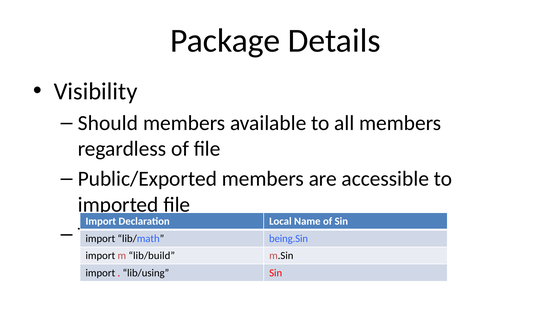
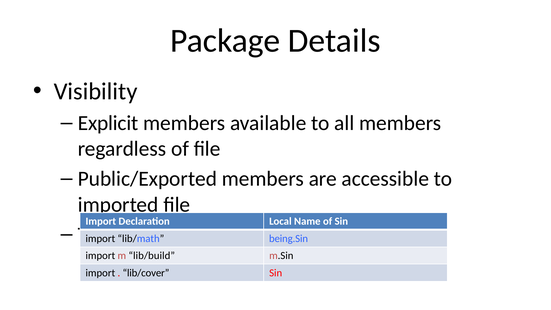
Should: Should -> Explicit
lib/using: lib/using -> lib/cover
